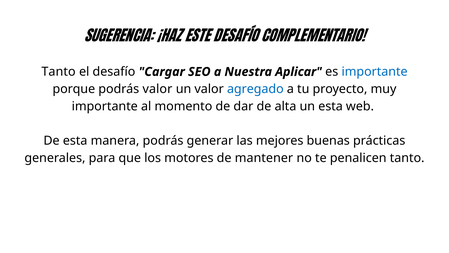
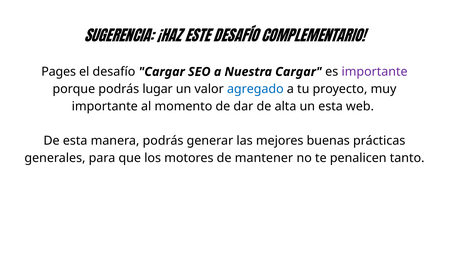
Tanto at (59, 72): Tanto -> Pages
Nuestra Aplicar: Aplicar -> Cargar
importante at (375, 72) colour: blue -> purple
podrás valor: valor -> lugar
